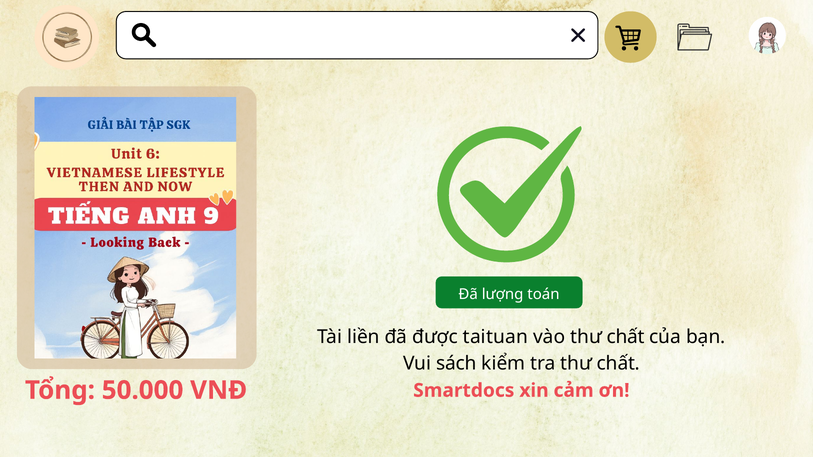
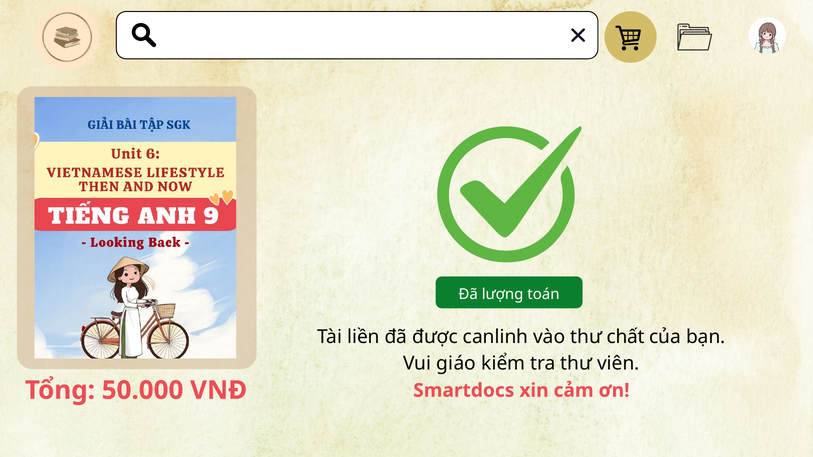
taituan: taituan -> canlinh
sách: sách -> giáo
tra thư chất: chất -> viên
